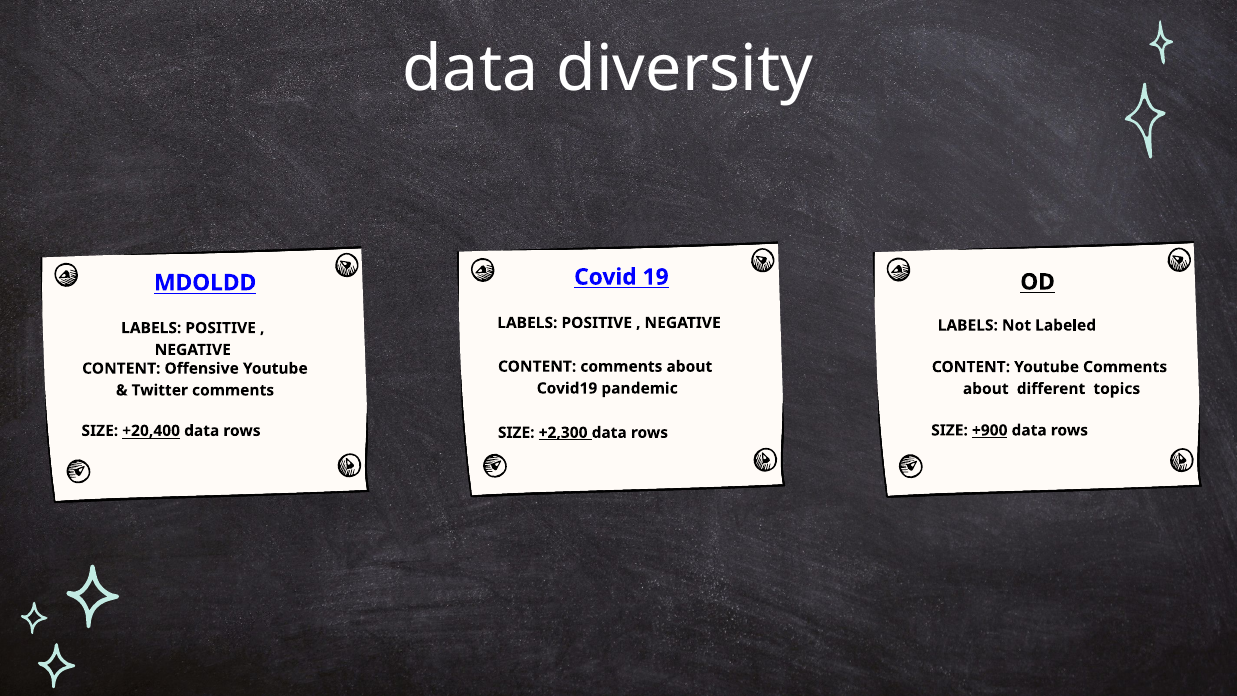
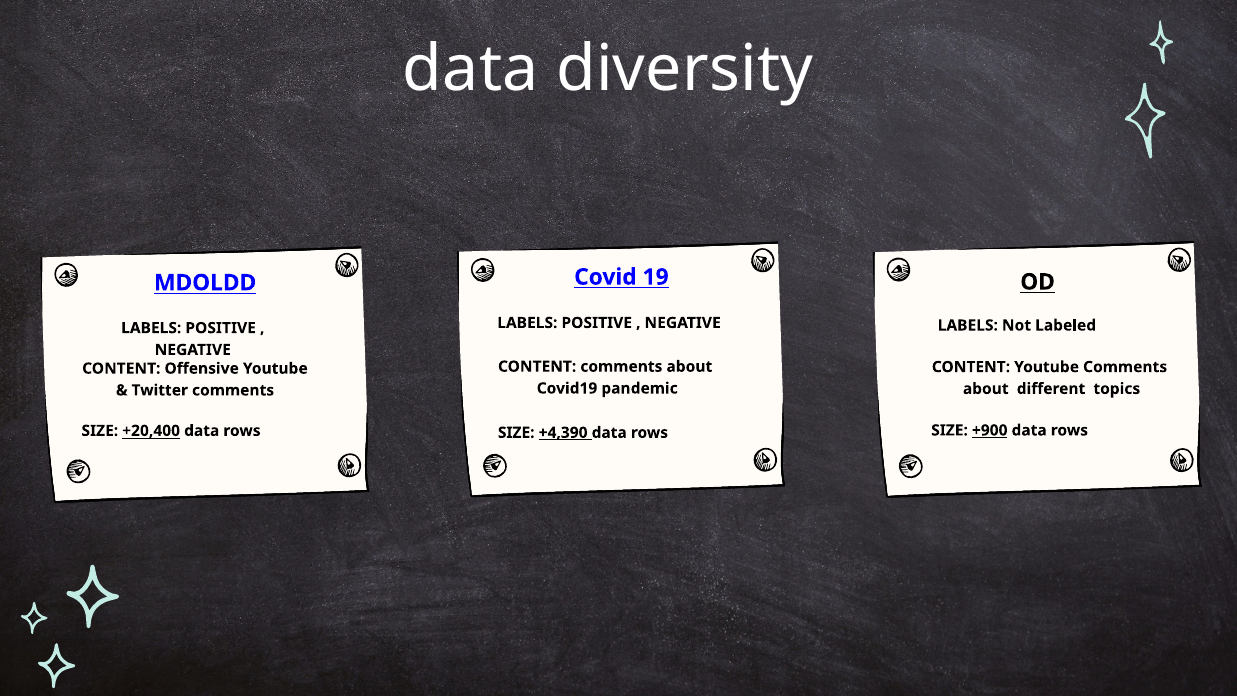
+2,300: +2,300 -> +4,390
